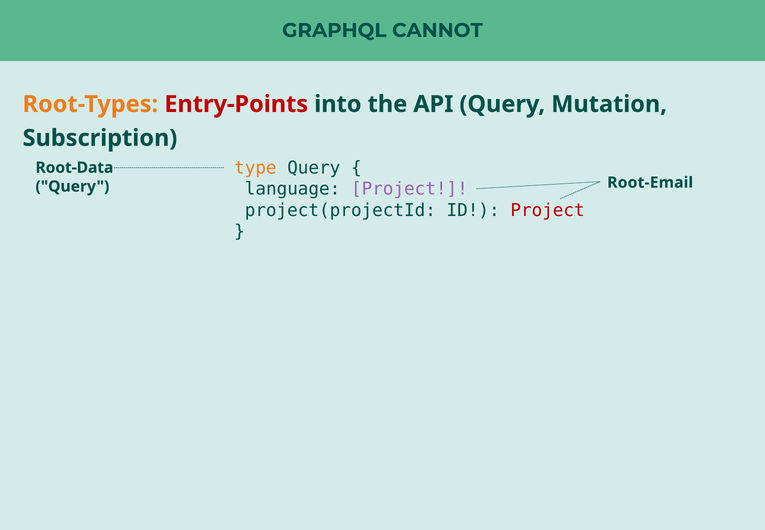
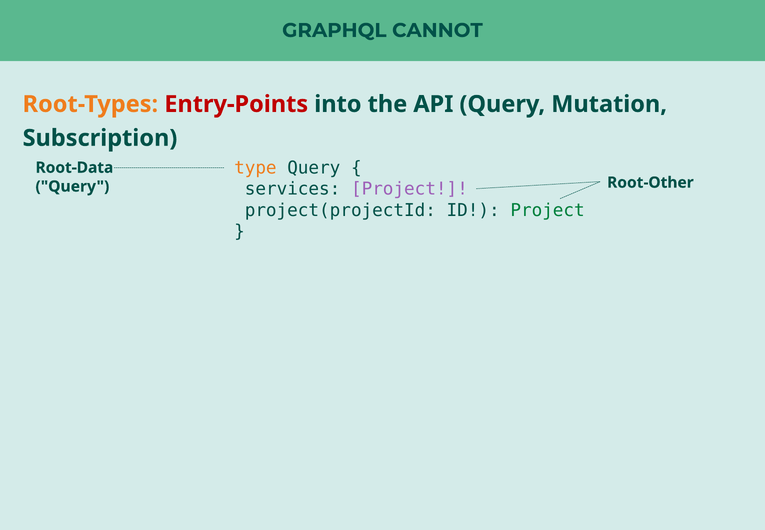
language: language -> services
Root-Email: Root-Email -> Root-Other
Project at (548, 210) colour: red -> green
